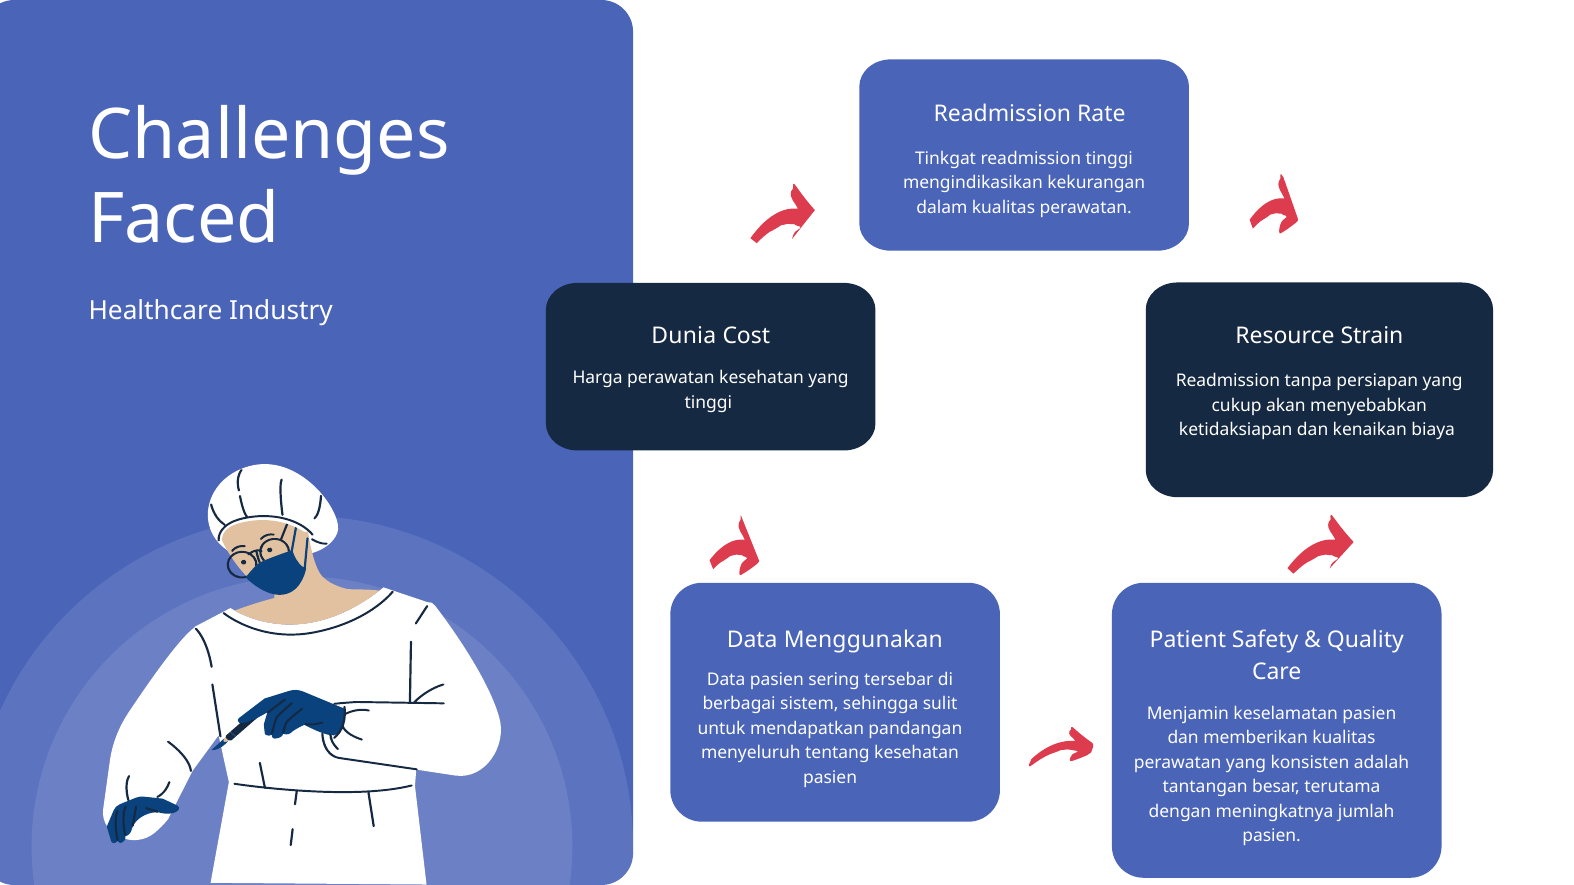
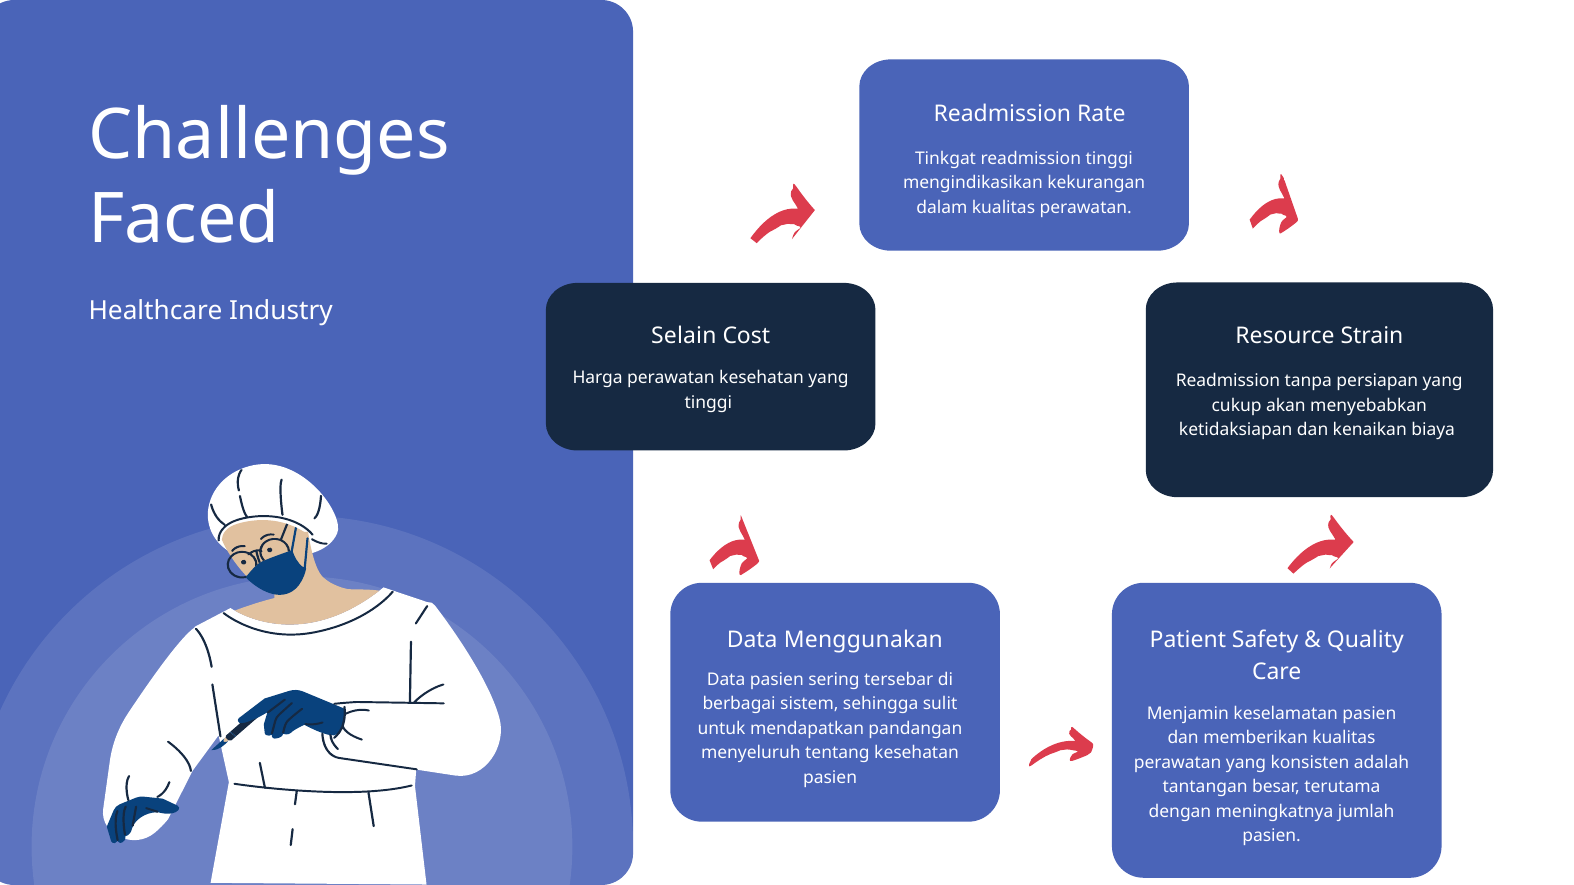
Dunia: Dunia -> Selain
